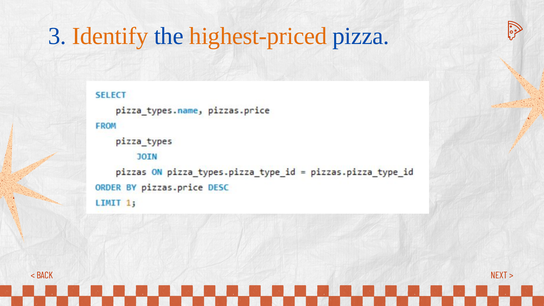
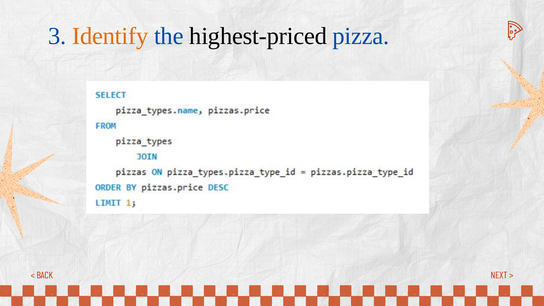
highest-priced colour: orange -> black
